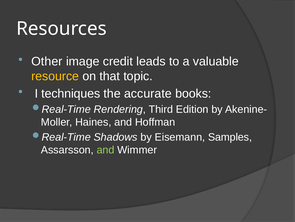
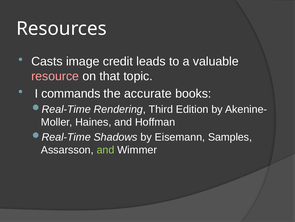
Other: Other -> Casts
resource colour: yellow -> pink
techniques: techniques -> commands
